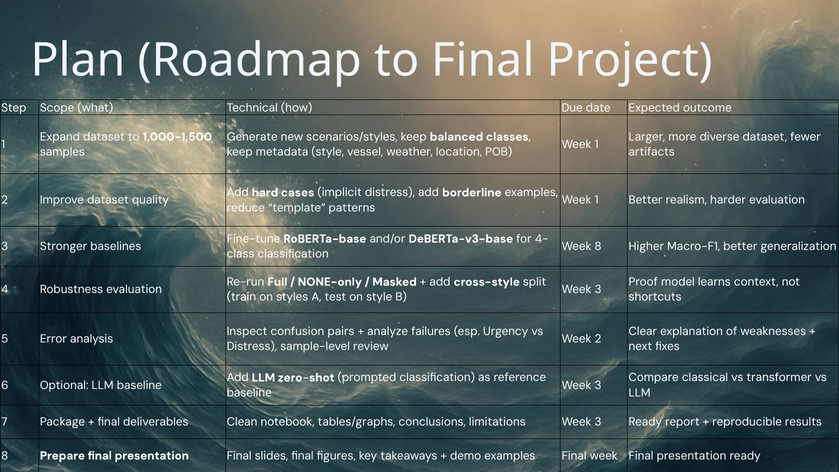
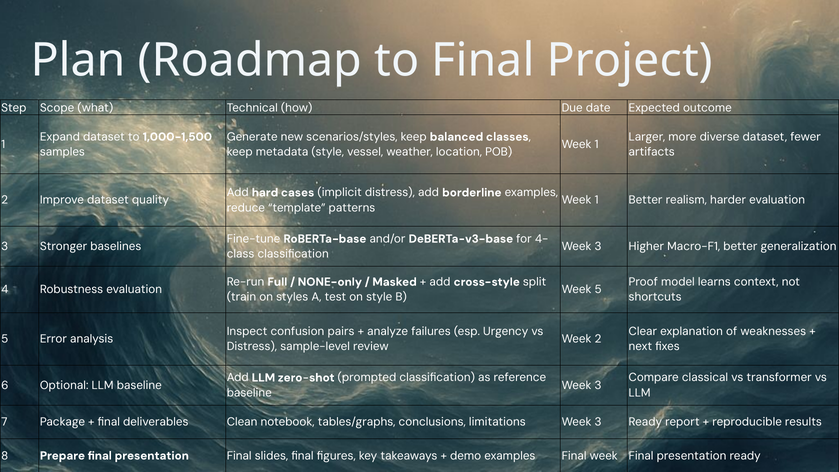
8 at (598, 246): 8 -> 3
3 at (598, 289): 3 -> 5
